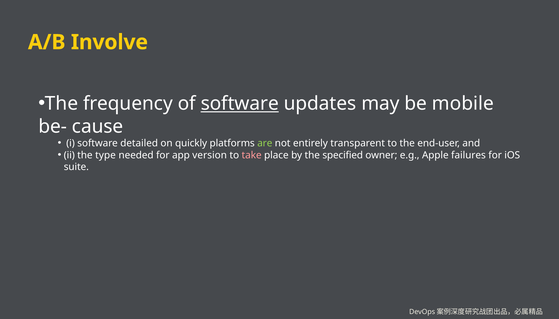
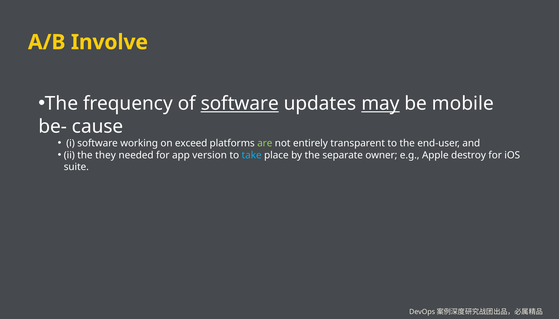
may underline: none -> present
detailed: detailed -> working
quickly: quickly -> exceed
type: type -> they
take colour: pink -> light blue
specified: specified -> separate
failures: failures -> destroy
